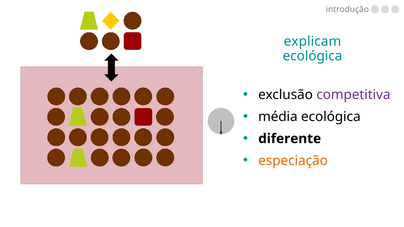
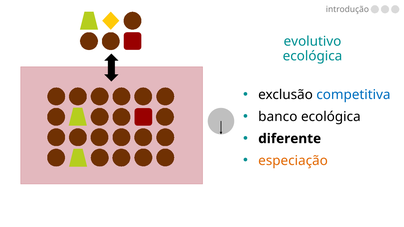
explicam: explicam -> evolutivo
competitiva colour: purple -> blue
média: média -> banco
